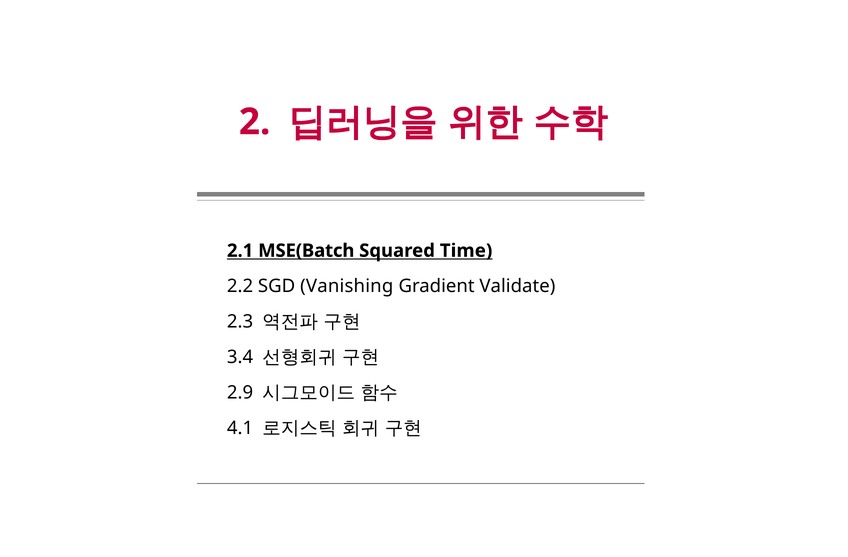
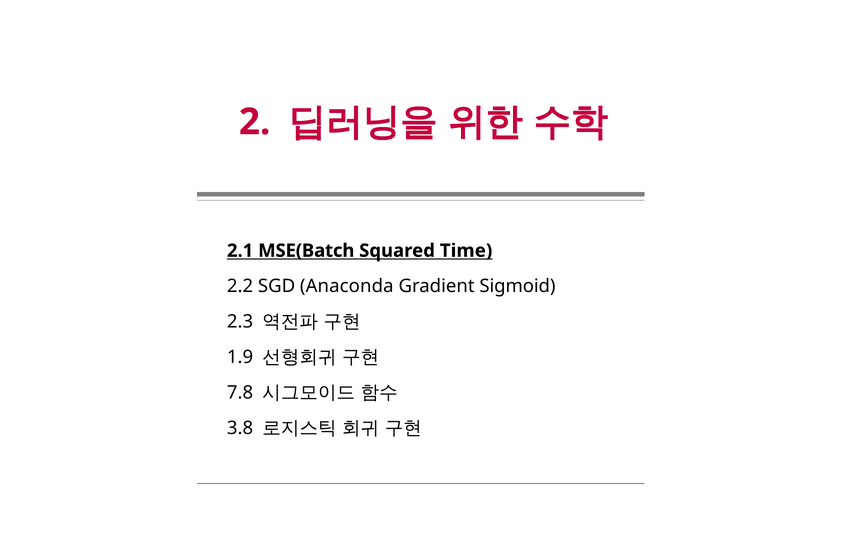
Vanishing: Vanishing -> Anaconda
Validate: Validate -> Sigmoid
3.4: 3.4 -> 1.9
2.9: 2.9 -> 7.8
4.1: 4.1 -> 3.8
